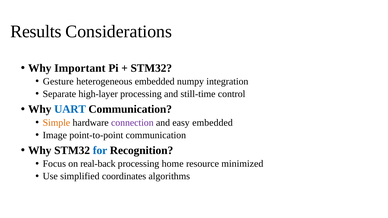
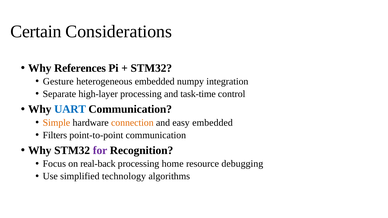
Results: Results -> Certain
Important: Important -> References
still-time: still-time -> task-time
connection colour: purple -> orange
Image: Image -> Filters
for colour: blue -> purple
minimized: minimized -> debugging
coordinates: coordinates -> technology
